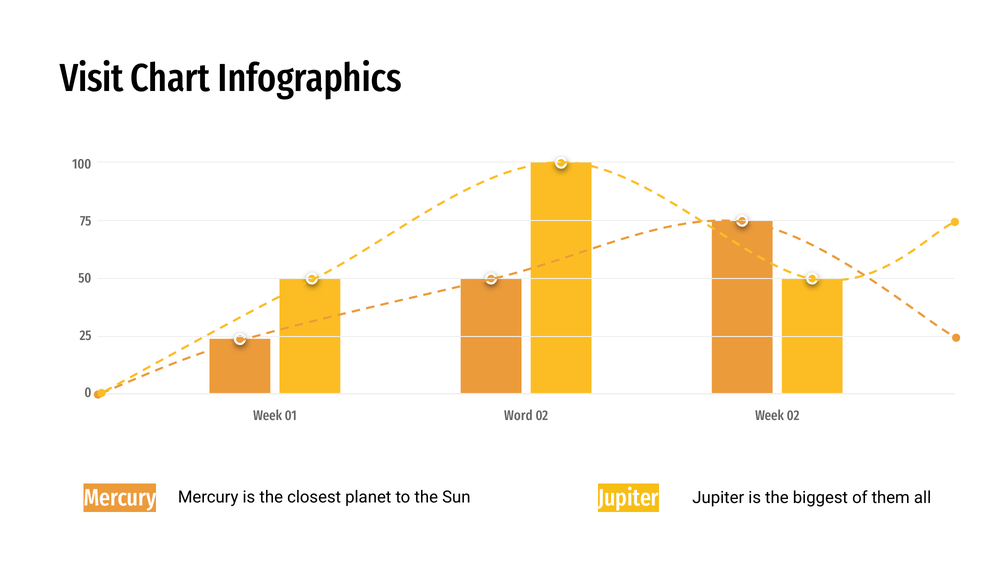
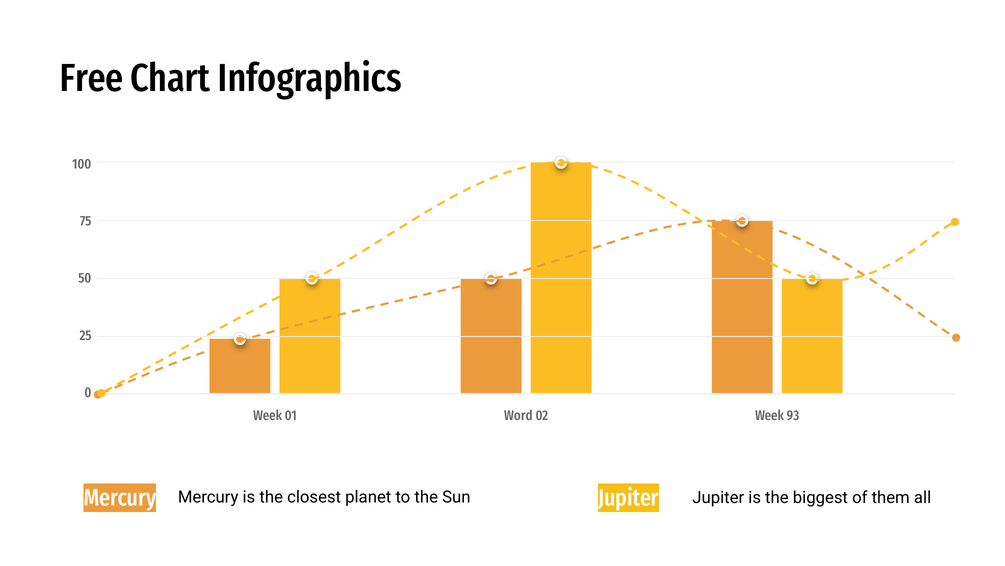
Visit: Visit -> Free
Week 02: 02 -> 93
